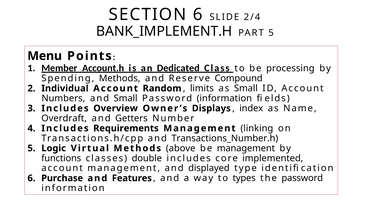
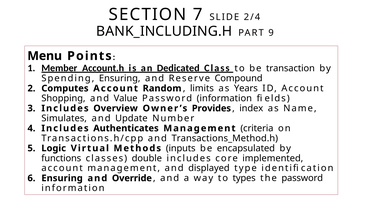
SECTION 6: 6 -> 7
BANK_IMPLEMENT.H: BANK_IMPLEMENT.H -> BANK_INCLUDING.H
PART 5: 5 -> 9
processing: processing -> transaction
Spending Methods: Methods -> Ensuring
Individual: Individual -> Computes
as Small: Small -> Years
Numbers: Numbers -> Shopping
and Small: Small -> Value
Displays: Displays -> Provides
Overdraft: Overdraft -> Simulates
Getters: Getters -> Update
Requirements: Requirements -> Authenticates
linking: linking -> criteria
Transactions_Number.h: Transactions_Number.h -> Transactions_Method.h
above: above -> inputs
be management: management -> encapsulated
Purchase at (62, 178): Purchase -> Ensuring
Features: Features -> Override
